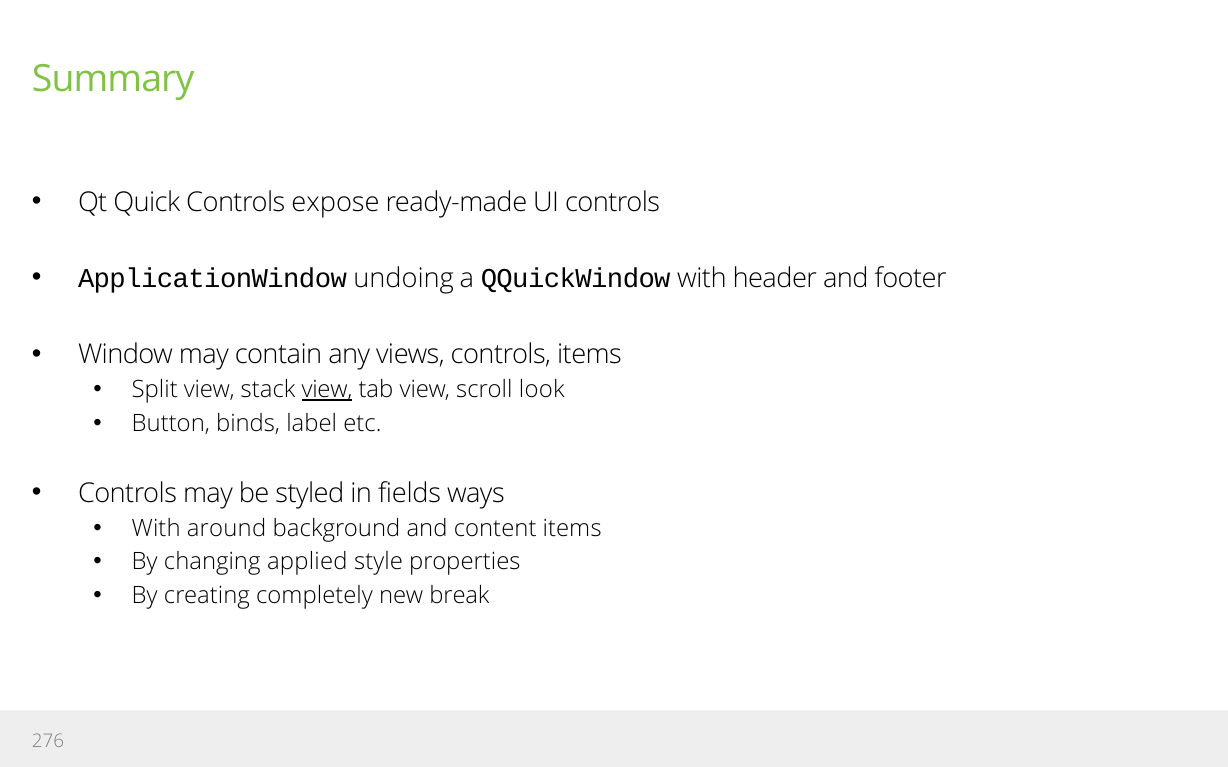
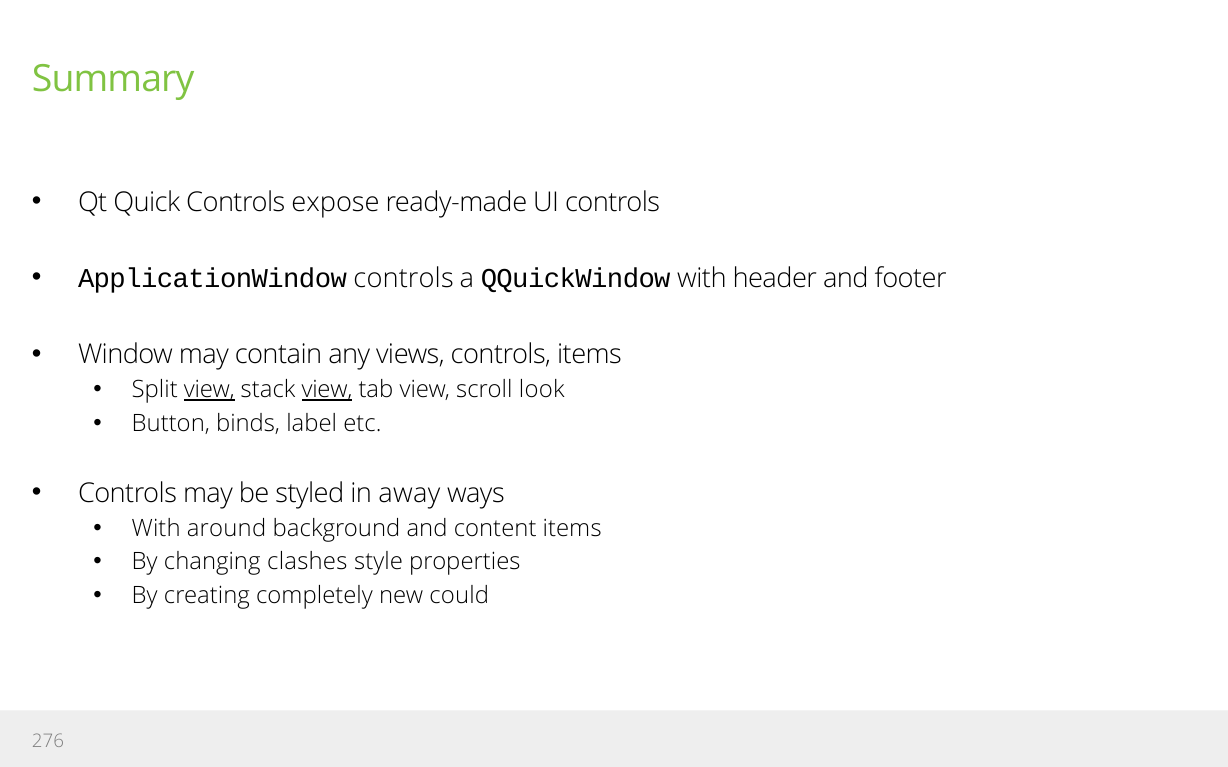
ApplicationWindow undoing: undoing -> controls
view at (209, 390) underline: none -> present
fields: fields -> away
applied: applied -> clashes
break: break -> could
